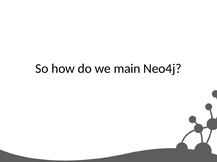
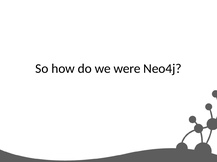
main: main -> were
